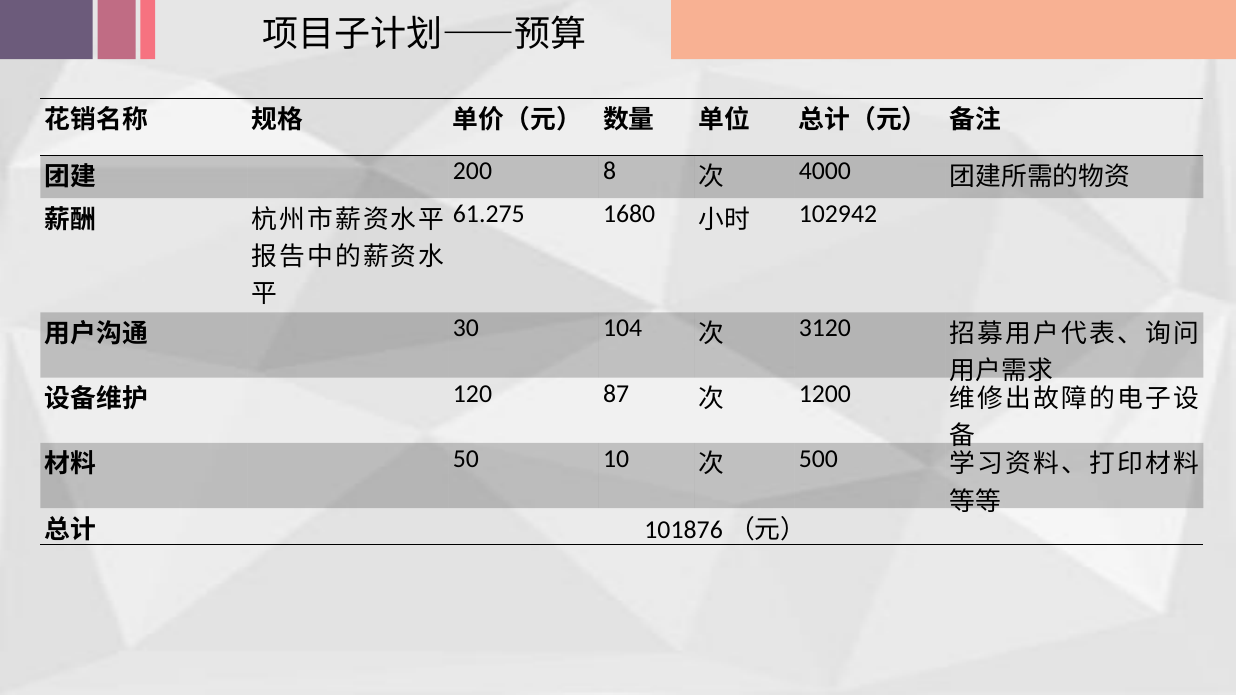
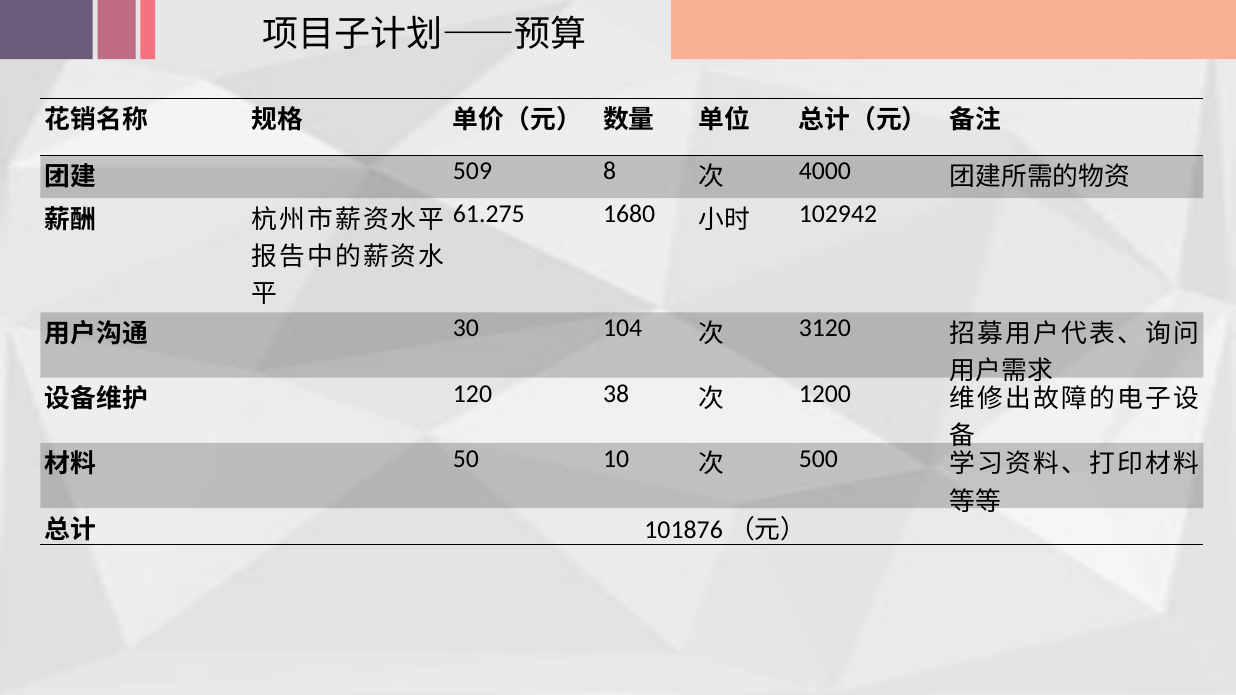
200: 200 -> 509
87: 87 -> 38
